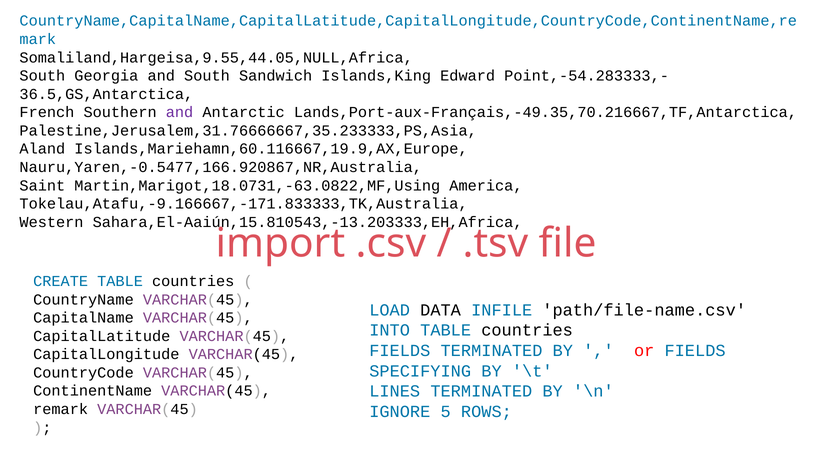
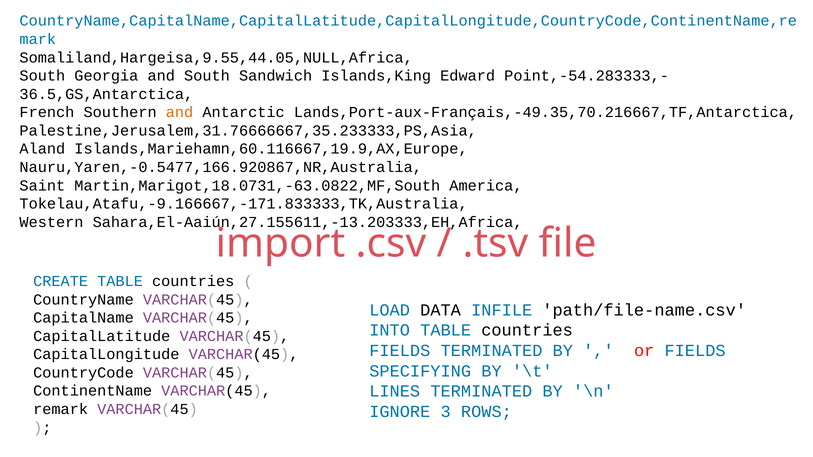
and at (180, 112) colour: purple -> orange
Martin,Marigot,18.0731,-63.0822,MF,Using: Martin,Marigot,18.0731,-63.0822,MF,Using -> Martin,Marigot,18.0731,-63.0822,MF,South
Sahara,El-Aaiún,15.810543,-13.203333,EH,Africa: Sahara,El-Aaiún,15.810543,-13.203333,EH,Africa -> Sahara,El-Aaiún,27.155611,-13.203333,EH,Africa
5: 5 -> 3
